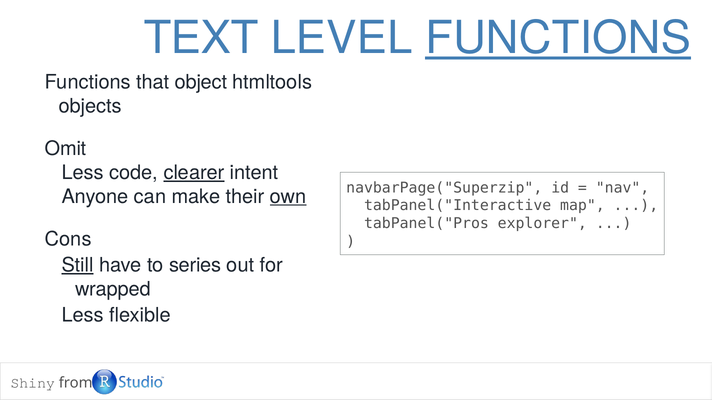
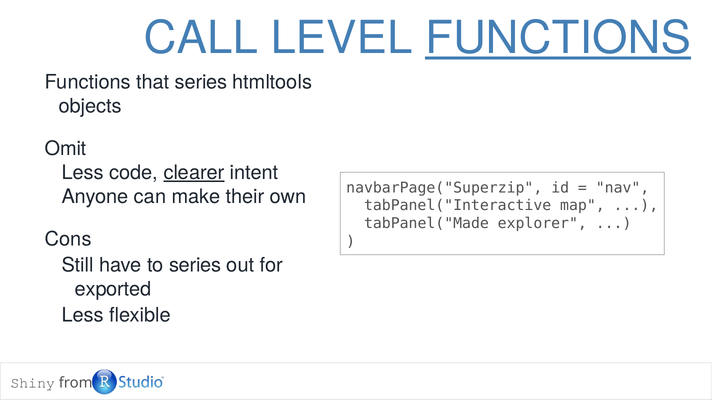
TEXT: TEXT -> CALL
that object: object -> series
own underline: present -> none
tabPanel("Pros: tabPanel("Pros -> tabPanel("Made
Still underline: present -> none
wrapped: wrapped -> exported
